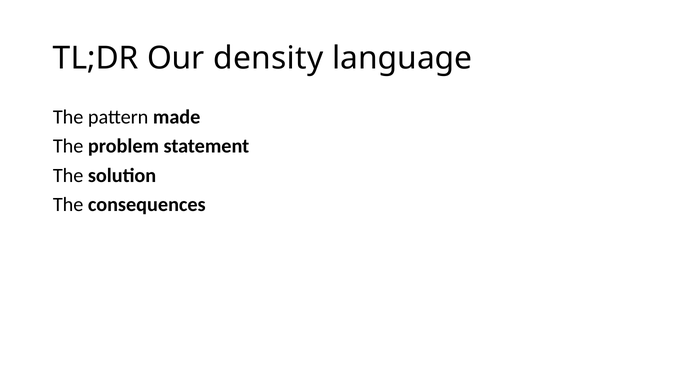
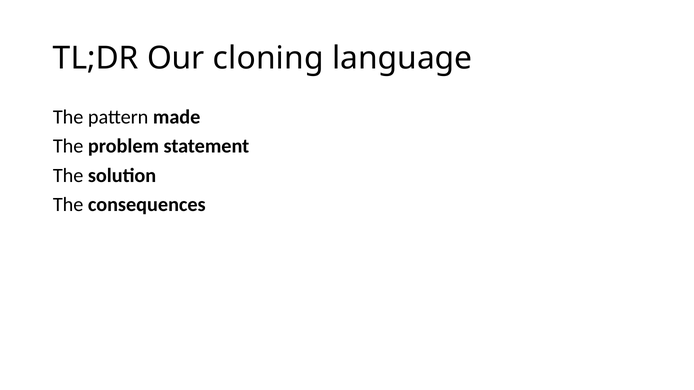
density: density -> cloning
